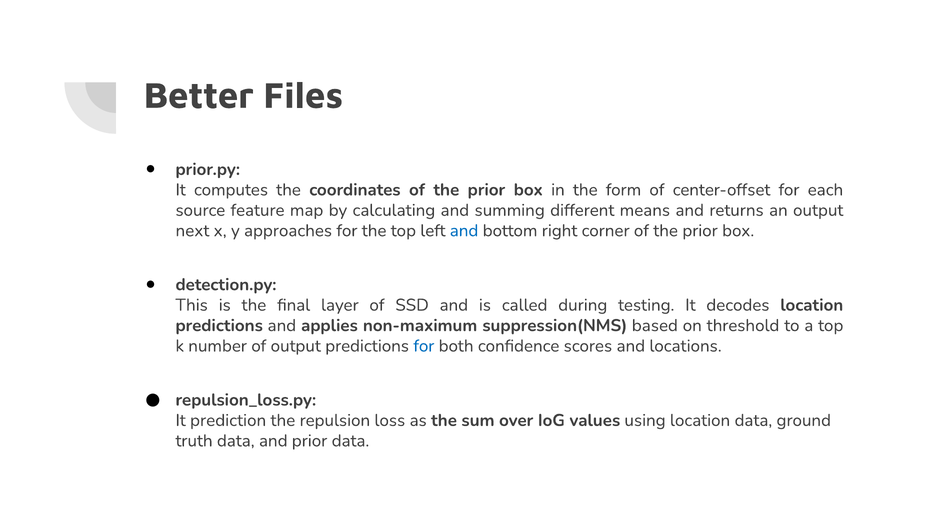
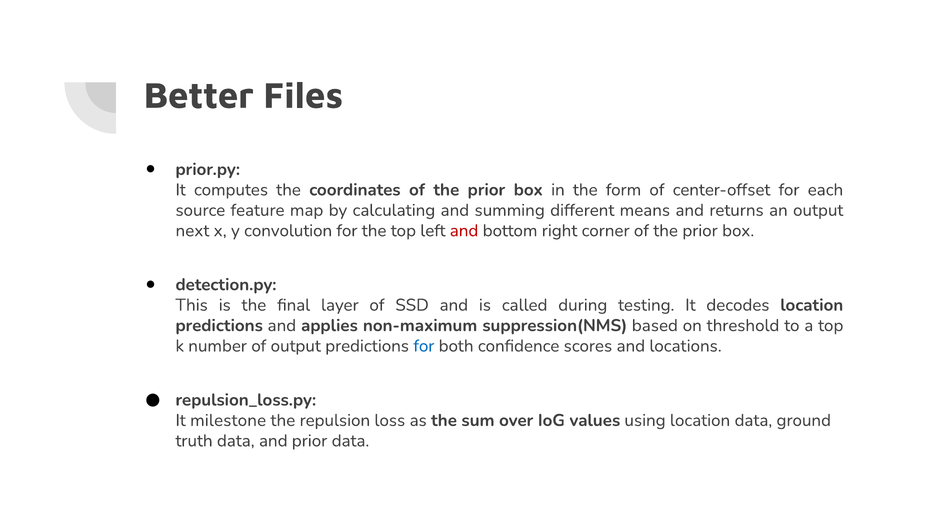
approaches: approaches -> convolution
and at (464, 231) colour: blue -> red
prediction: prediction -> milestone
